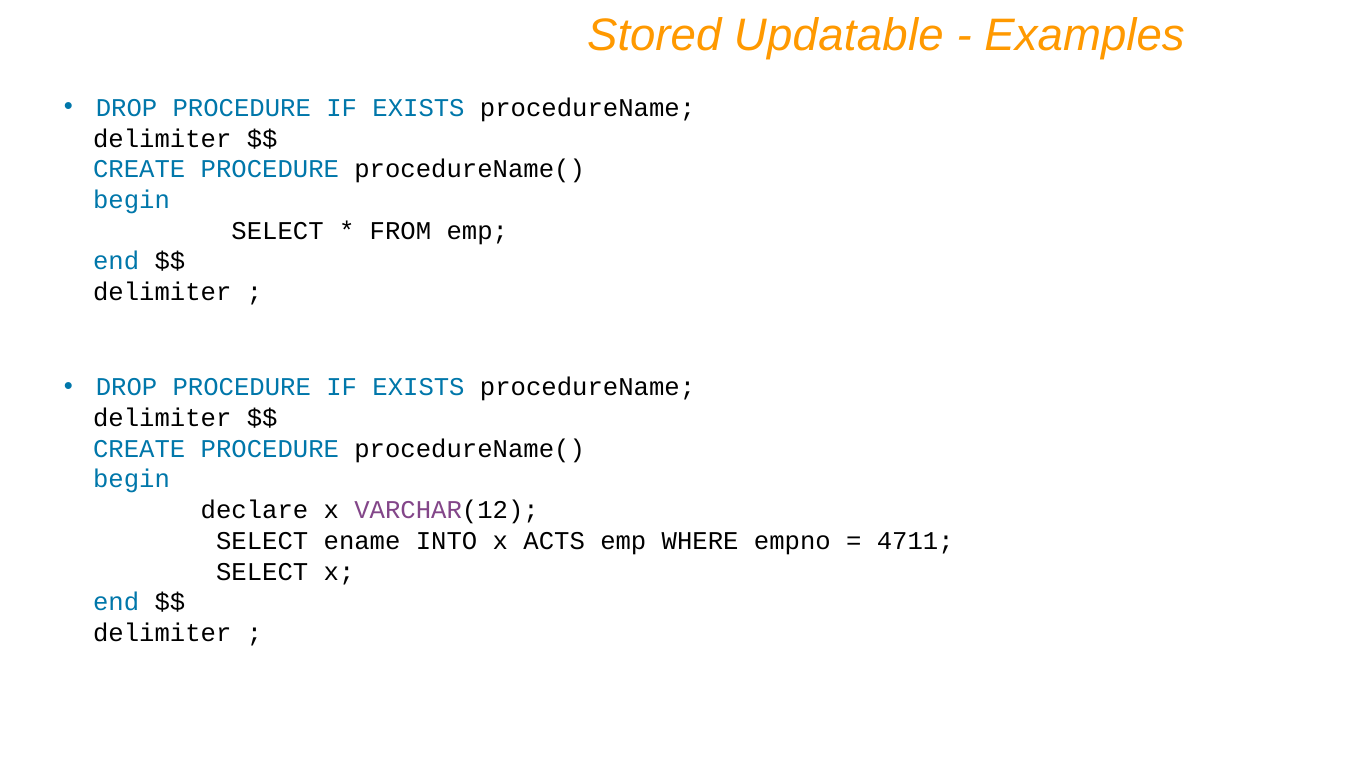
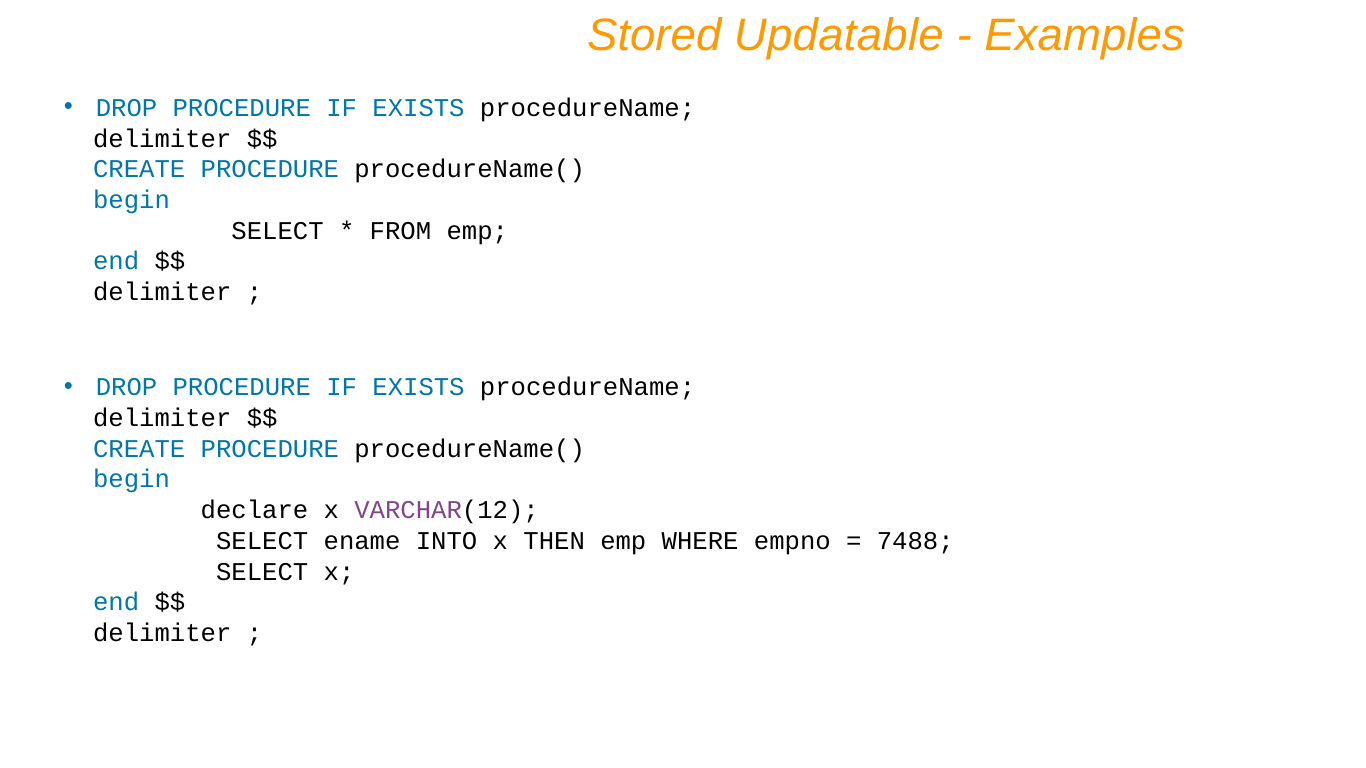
ACTS: ACTS -> THEN
4711: 4711 -> 7488
